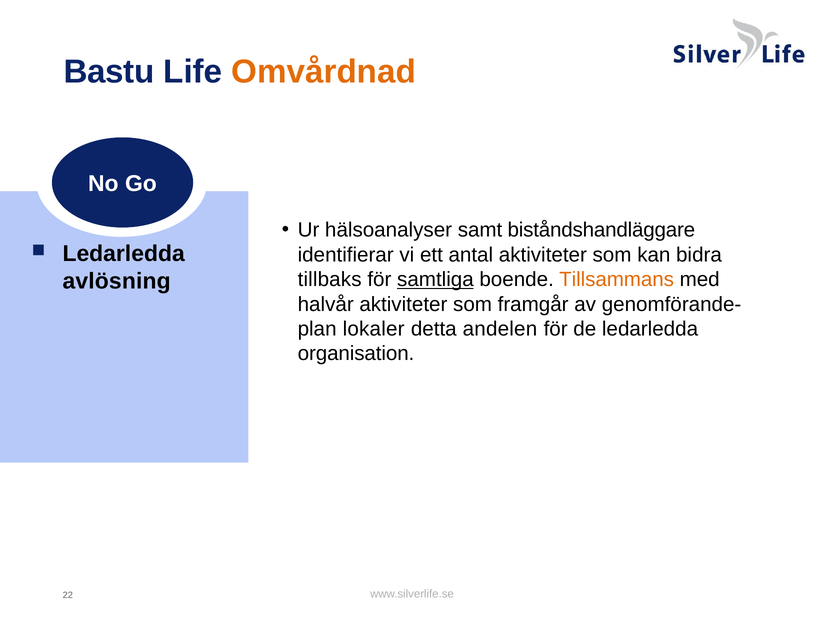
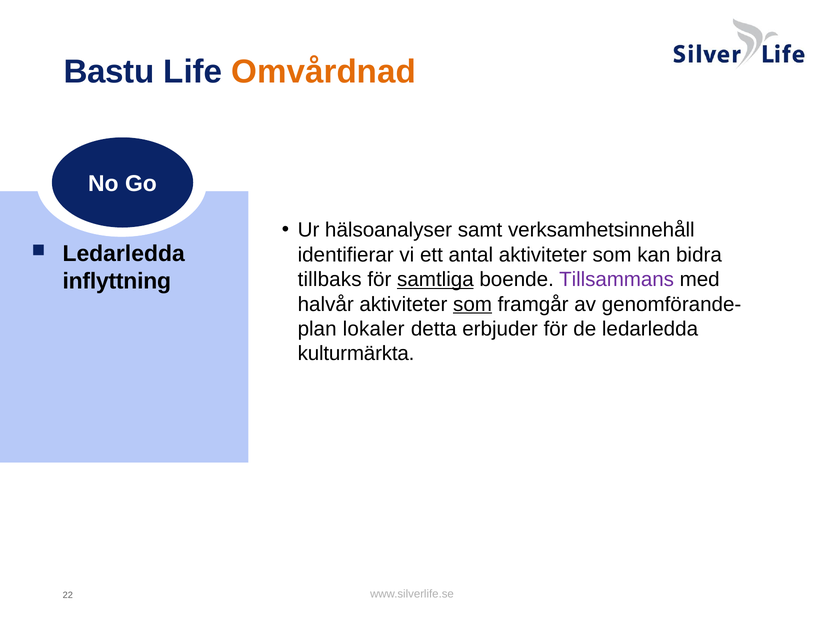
biståndshandläggare: biståndshandläggare -> verksamhetsinnehåll
Tillsammans colour: orange -> purple
avlösning: avlösning -> inflyttning
som at (473, 304) underline: none -> present
andelen: andelen -> erbjuder
organisation: organisation -> kulturmärkta
